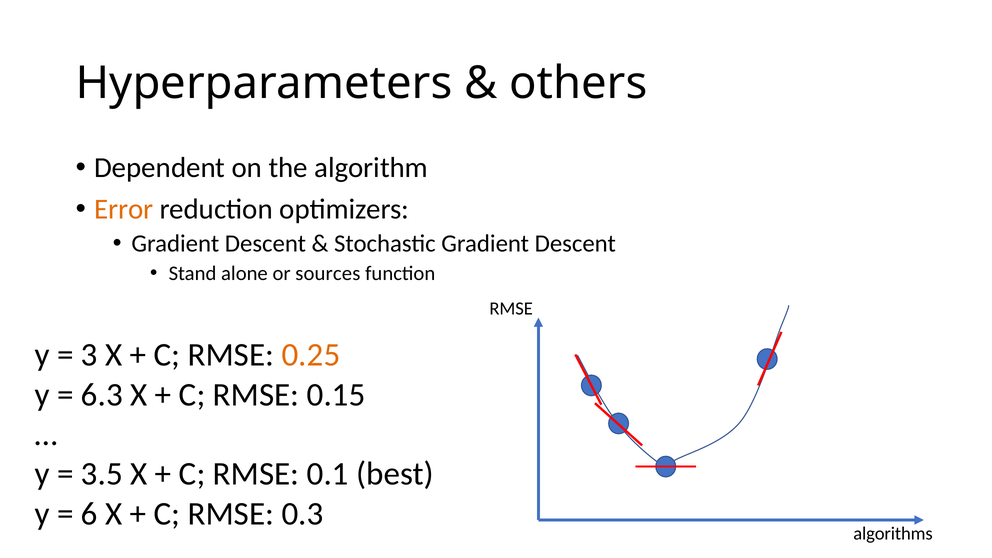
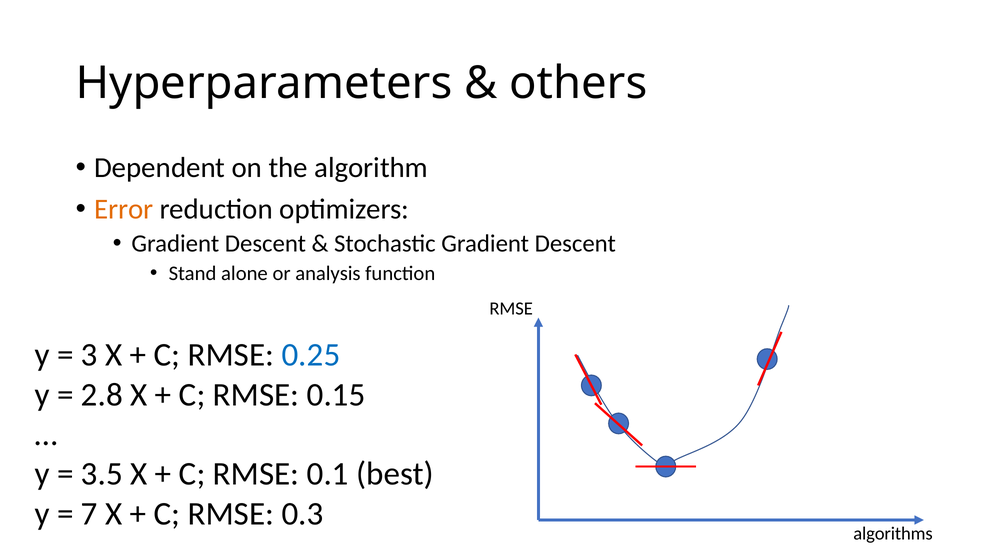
sources: sources -> analysis
0.25 colour: orange -> blue
6.3: 6.3 -> 2.8
6: 6 -> 7
